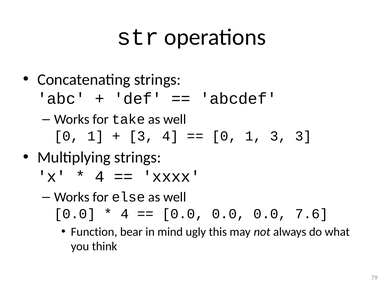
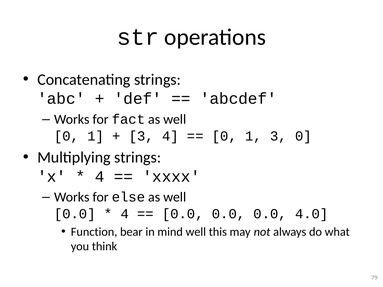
take: take -> fact
3 3: 3 -> 0
7.6: 7.6 -> 4.0
mind ugly: ugly -> well
